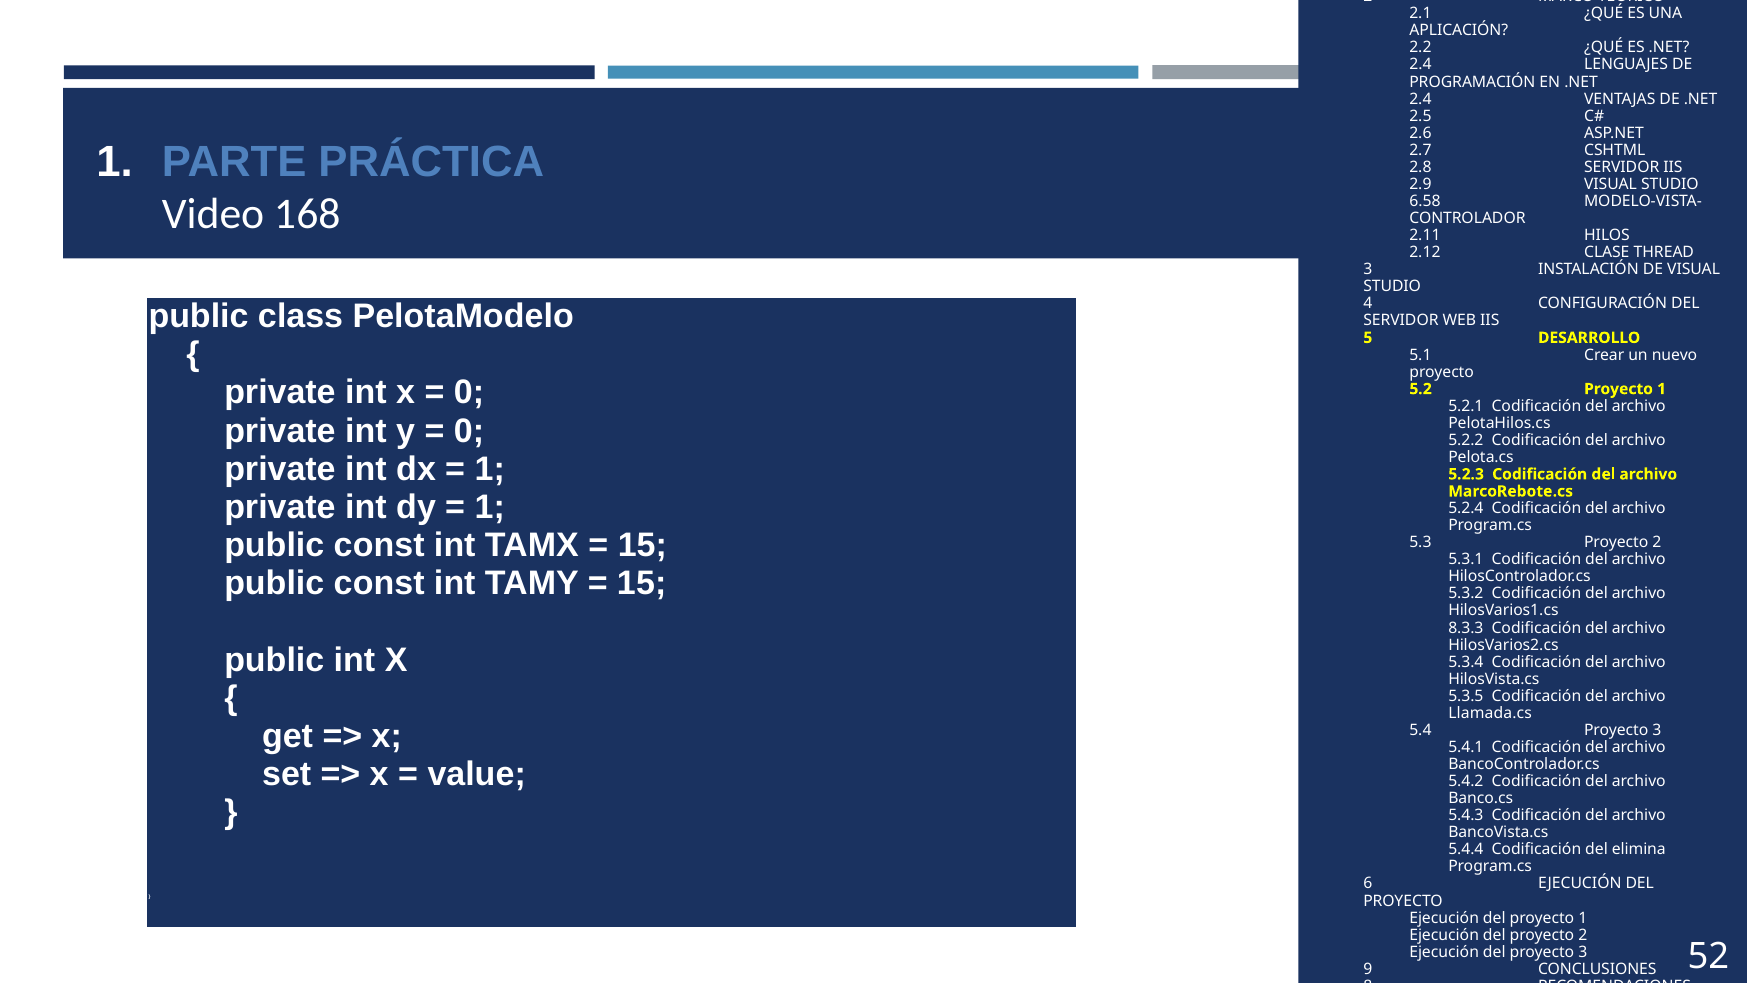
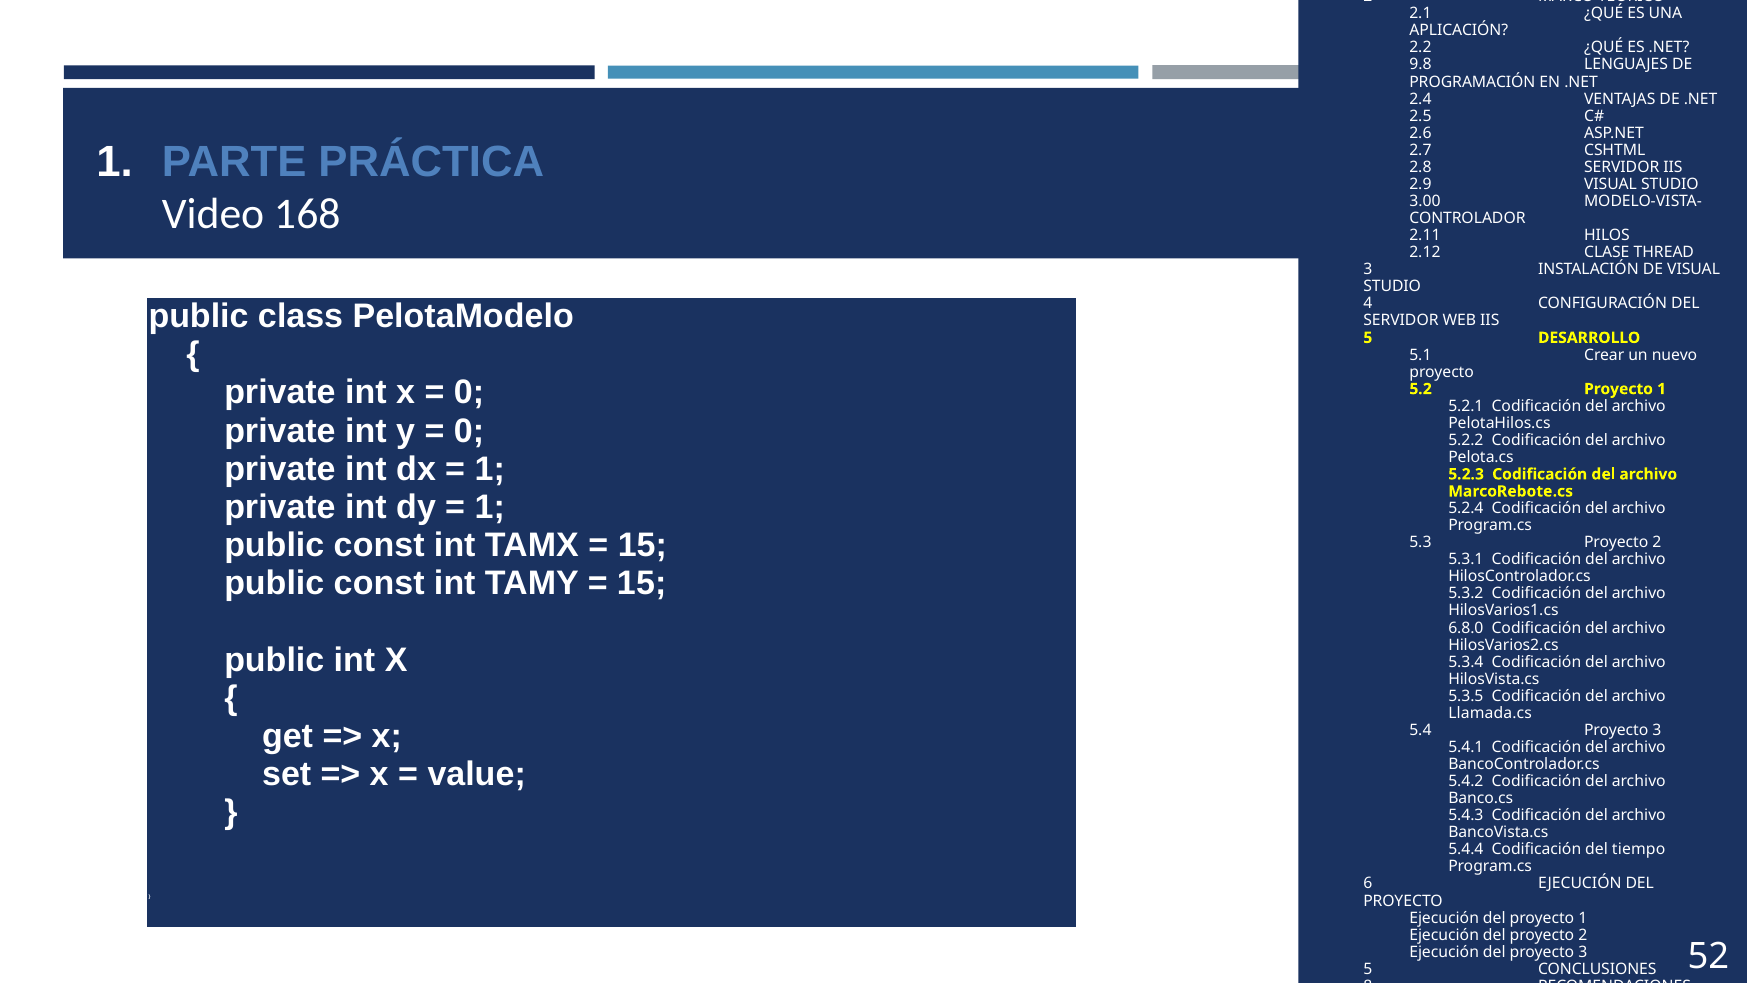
2.4 at (1421, 65): 2.4 -> 9.8
6.58: 6.58 -> 3.00
8.3.3: 8.3.3 -> 6.8.0
elimina: elimina -> tiempo
9 at (1368, 969): 9 -> 5
